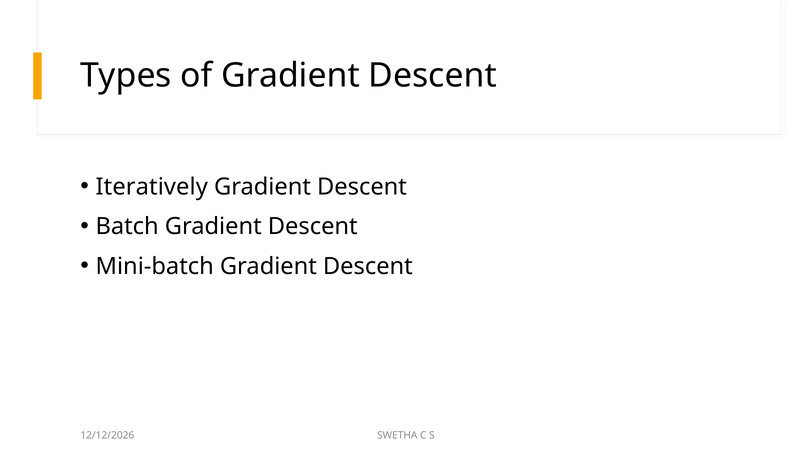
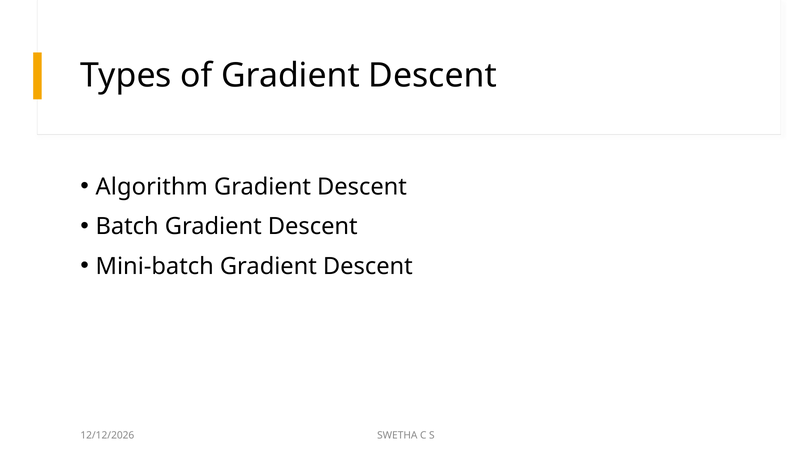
Iteratively: Iteratively -> Algorithm
